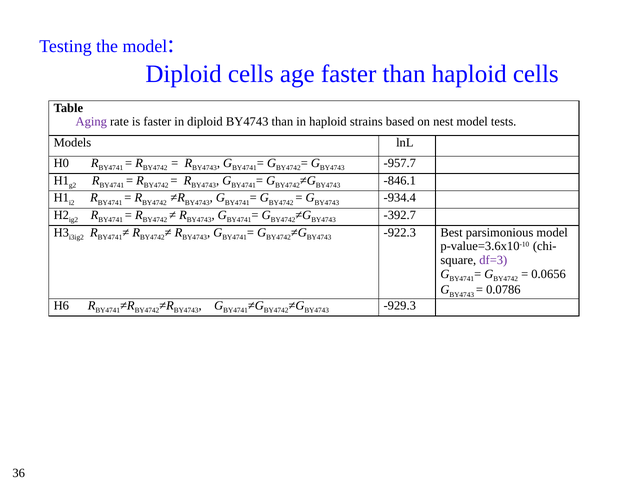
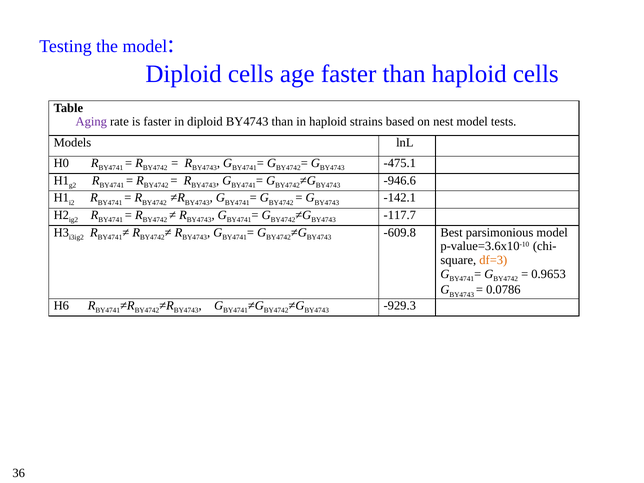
-957.7: -957.7 -> -475.1
-846.1: -846.1 -> -946.6
-934.4: -934.4 -> -142.1
-392.7: -392.7 -> -117.7
-922.3: -922.3 -> -609.8
df=3 colour: purple -> orange
0.0656: 0.0656 -> 0.9653
